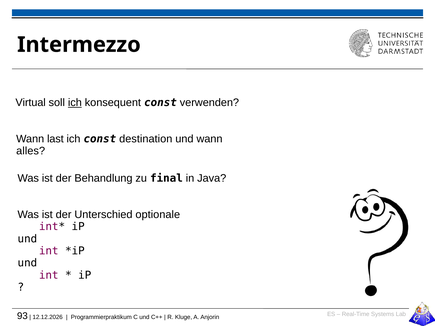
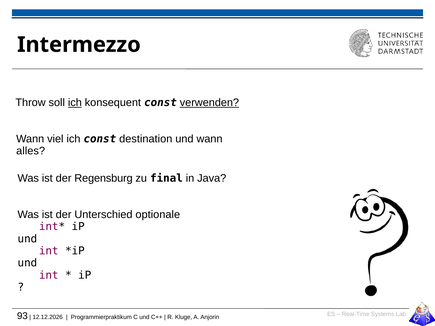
Virtual: Virtual -> Throw
verwenden underline: none -> present
last: last -> viel
Behandlung: Behandlung -> Regensburg
